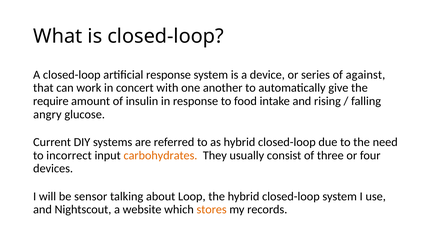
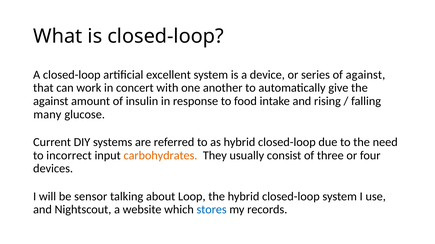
artificial response: response -> excellent
require at (51, 101): require -> against
angry: angry -> many
stores colour: orange -> blue
